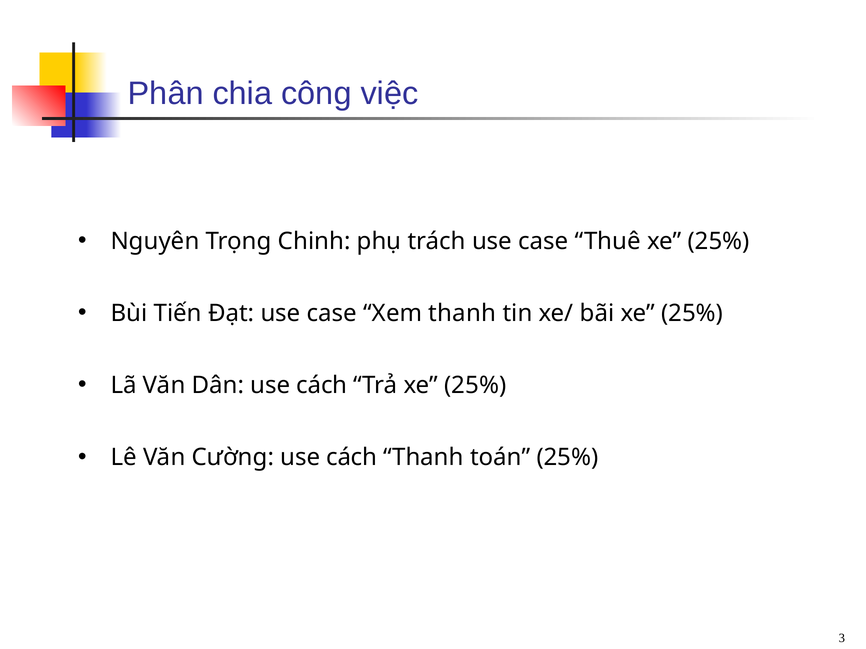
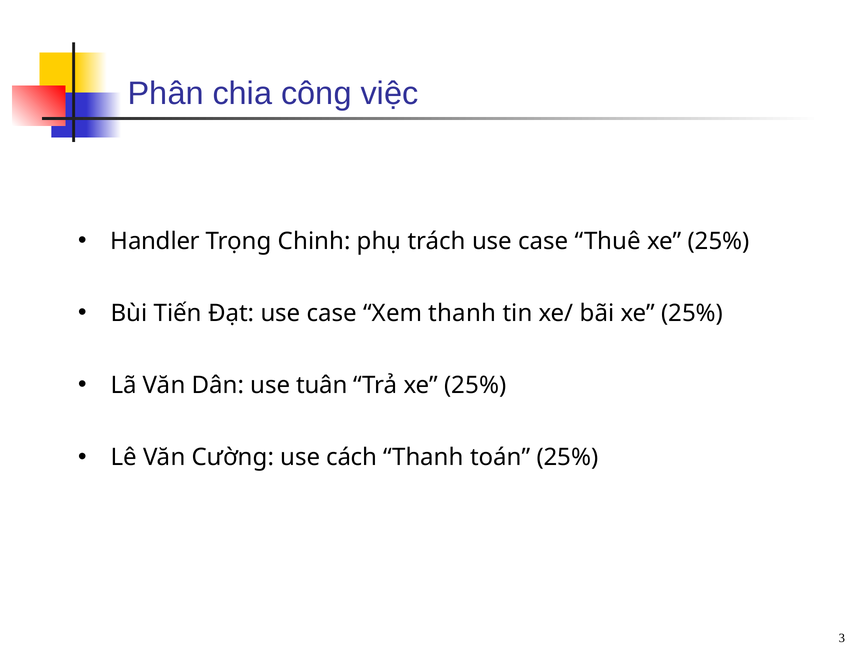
Nguyên: Nguyên -> Handler
Dân use cách: cách -> tuân
